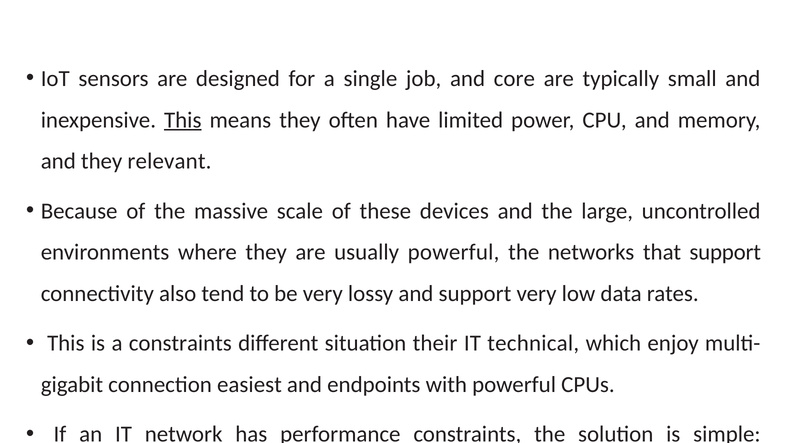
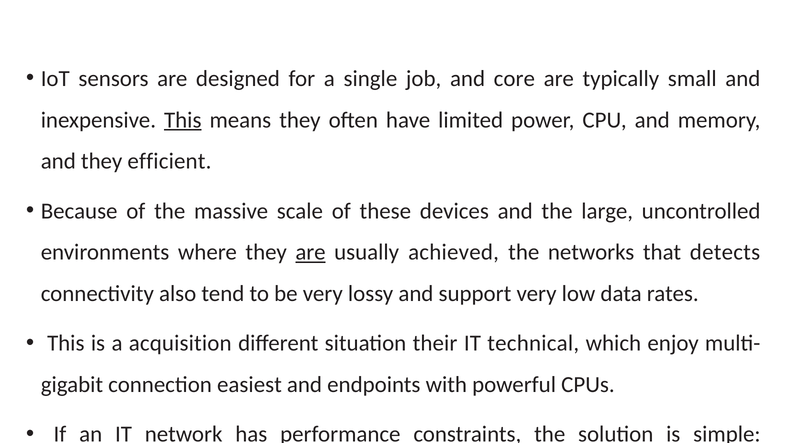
relevant: relevant -> efficient
are at (311, 252) underline: none -> present
usually powerful: powerful -> achieved
that support: support -> detects
a constraints: constraints -> acquisition
